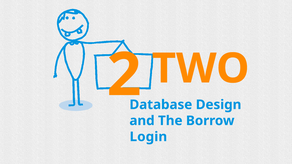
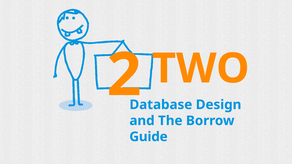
Login: Login -> Guide
